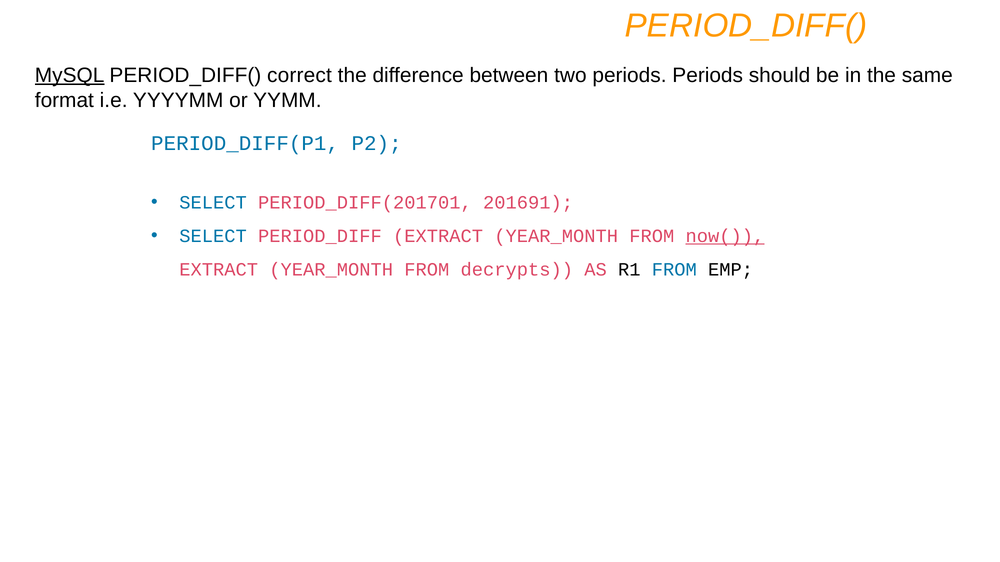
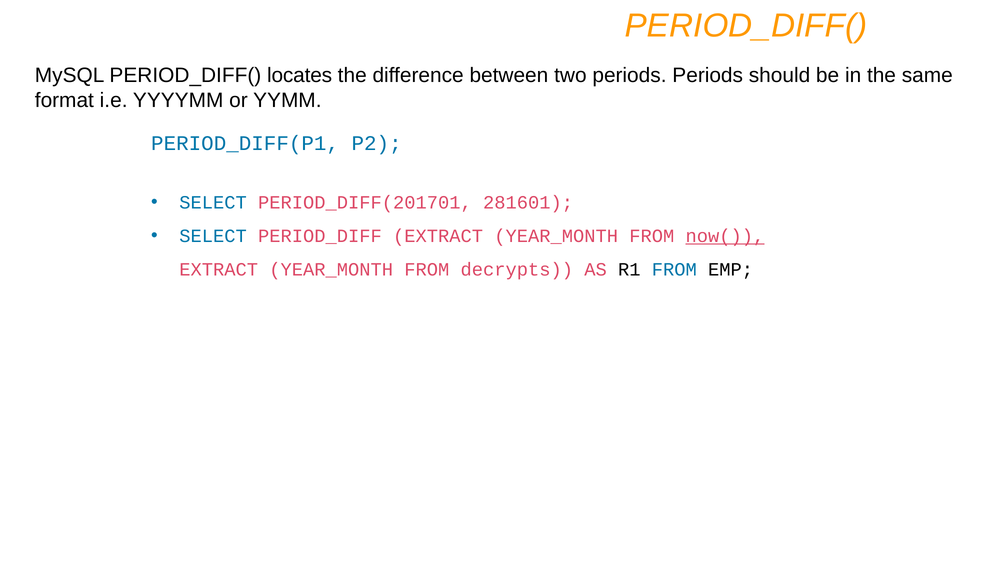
MySQL underline: present -> none
correct: correct -> locates
201691: 201691 -> 281601
